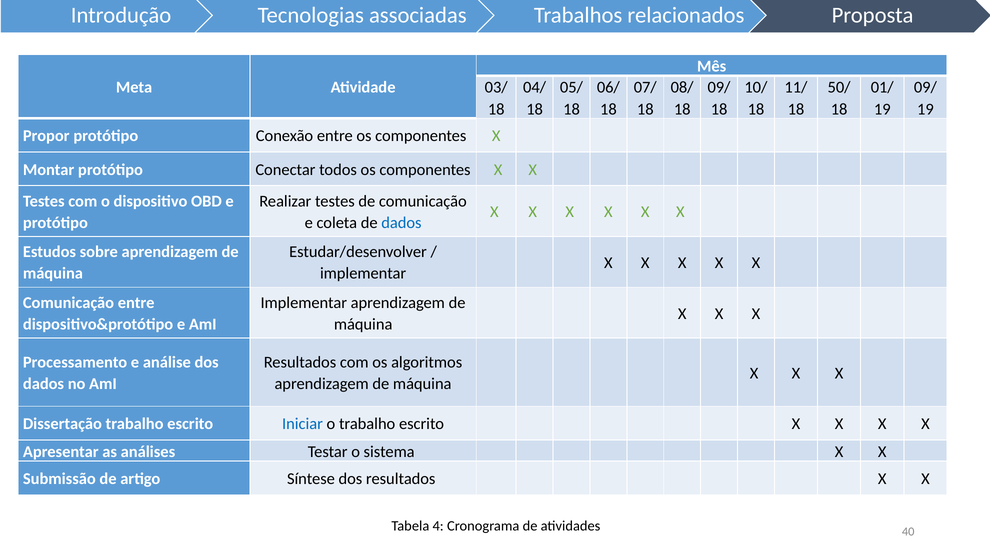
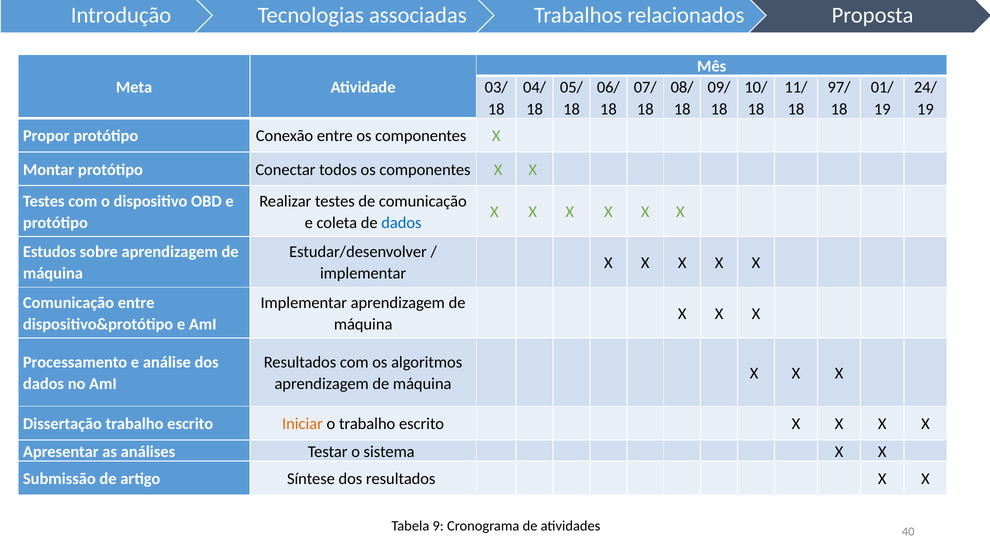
50/: 50/ -> 97/
09/ at (925, 88): 09/ -> 24/
Iniciar colour: blue -> orange
4: 4 -> 9
